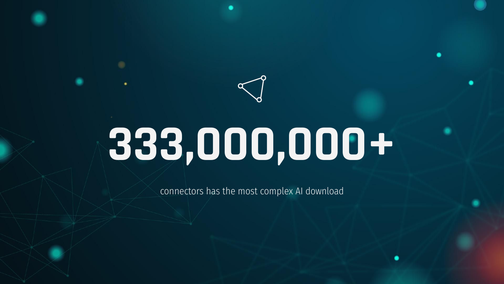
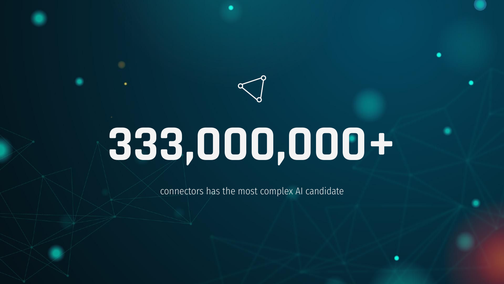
download: download -> candidate
